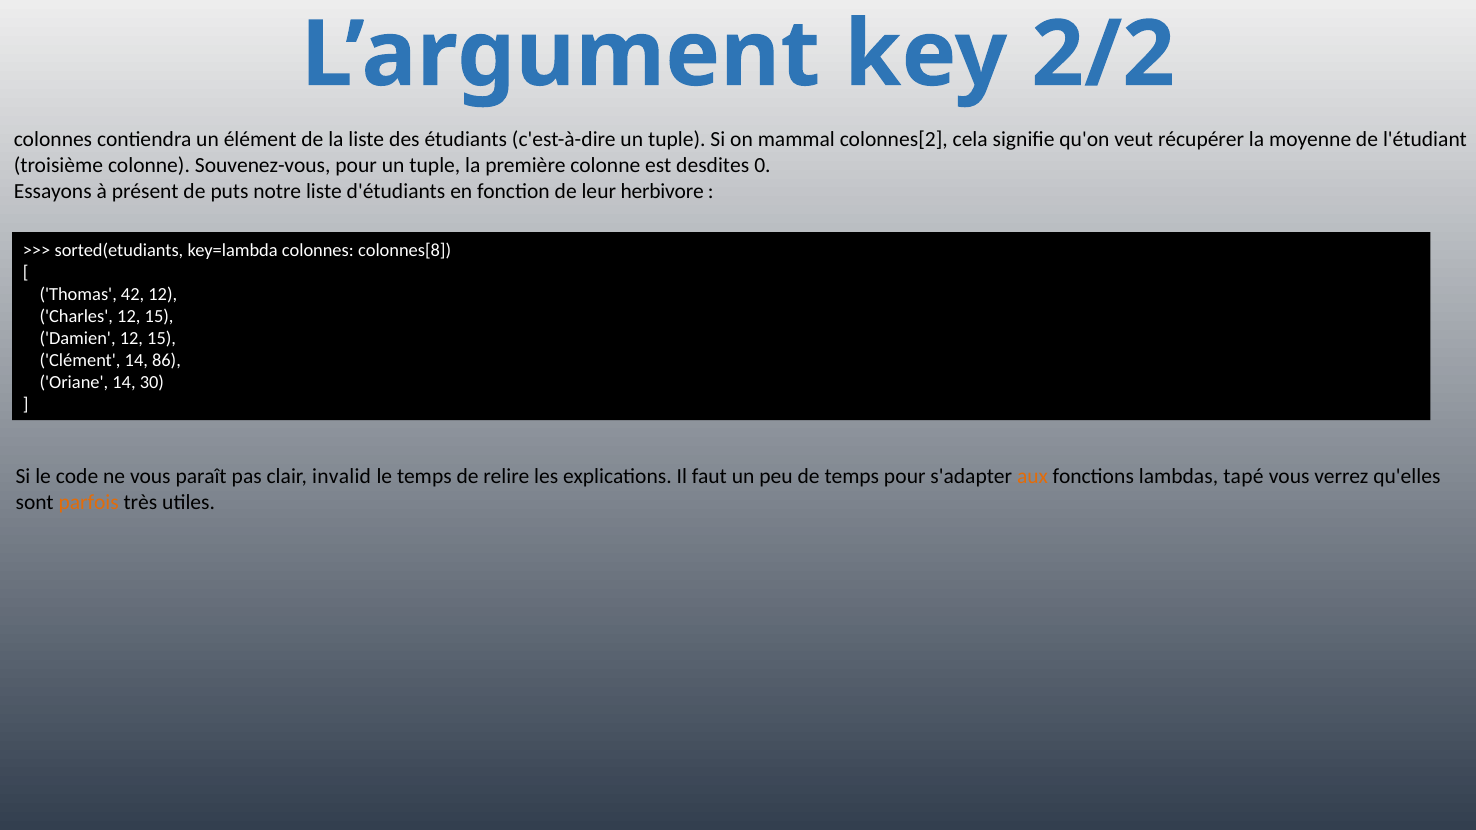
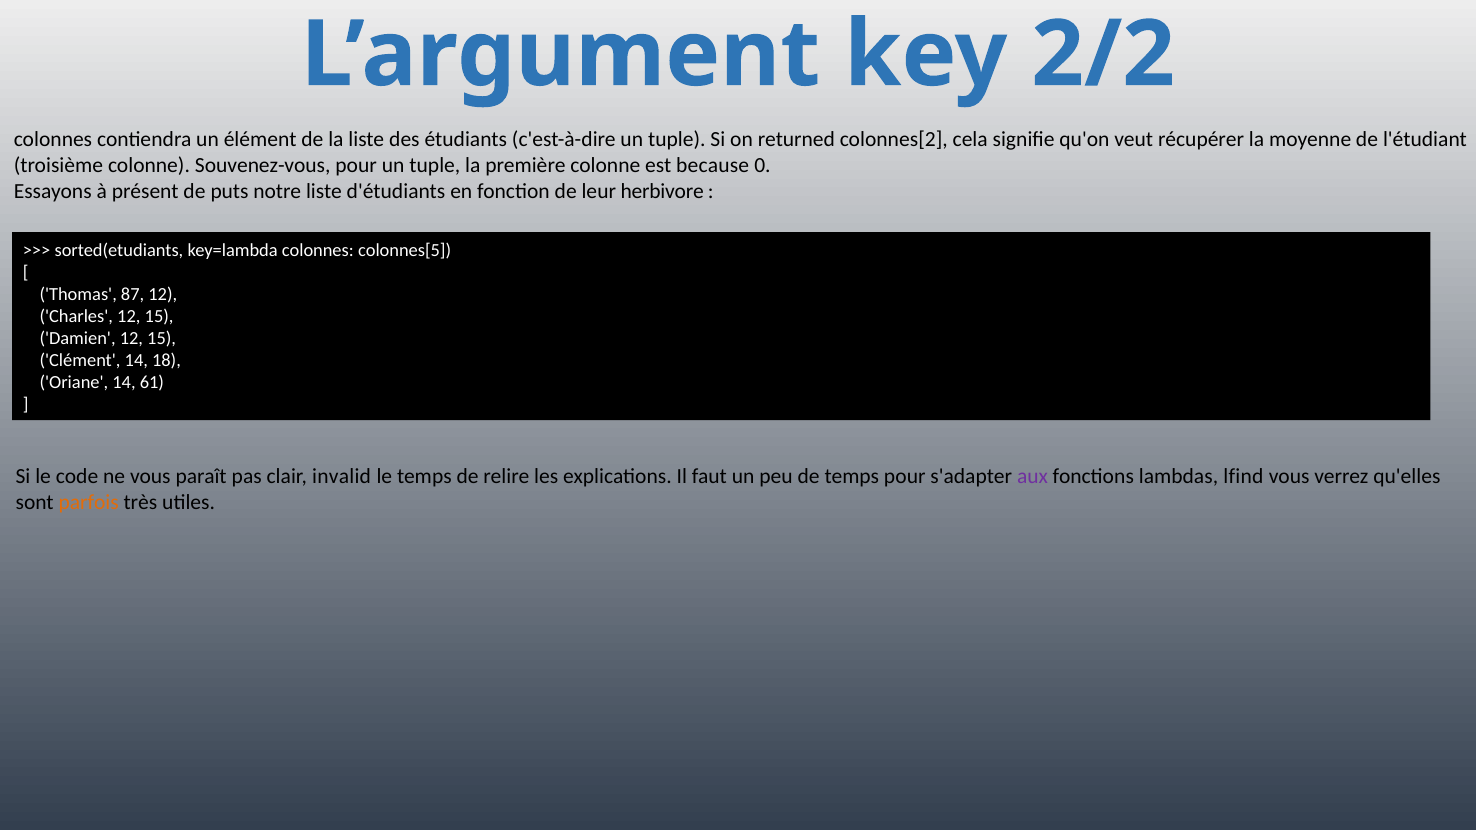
mammal: mammal -> returned
desdites: desdites -> because
colonnes[8: colonnes[8 -> colonnes[5
42: 42 -> 87
86: 86 -> 18
30: 30 -> 61
aux colour: orange -> purple
tapé: tapé -> lfind
